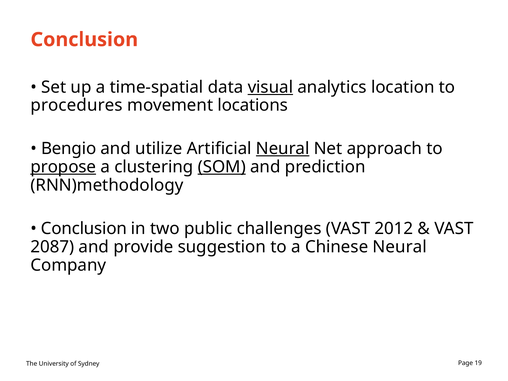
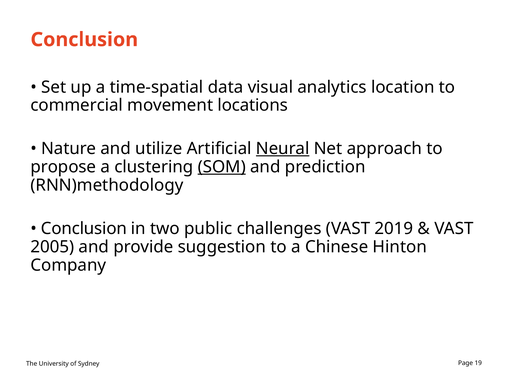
visual underline: present -> none
procedures: procedures -> commercial
Bengio: Bengio -> Nature
propose underline: present -> none
2012: 2012 -> 2019
2087: 2087 -> 2005
Chinese Neural: Neural -> Hinton
